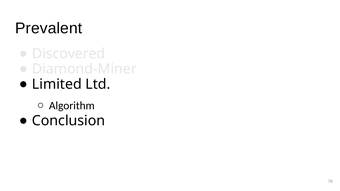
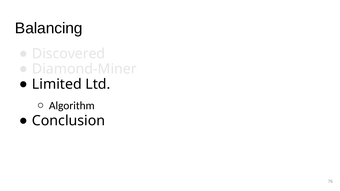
Prevalent: Prevalent -> Balancing
